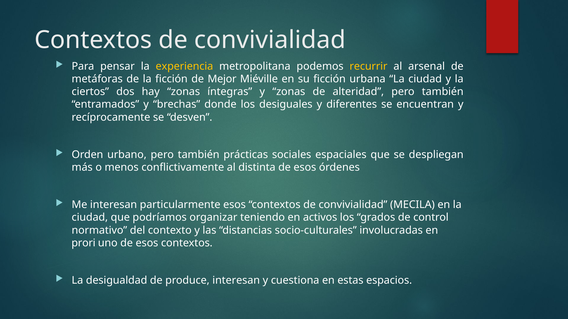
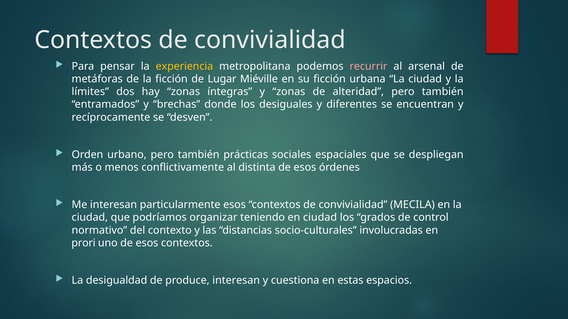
recurrir colour: yellow -> pink
Mejor: Mejor -> Lugar
ciertos: ciertos -> límites
en activos: activos -> ciudad
